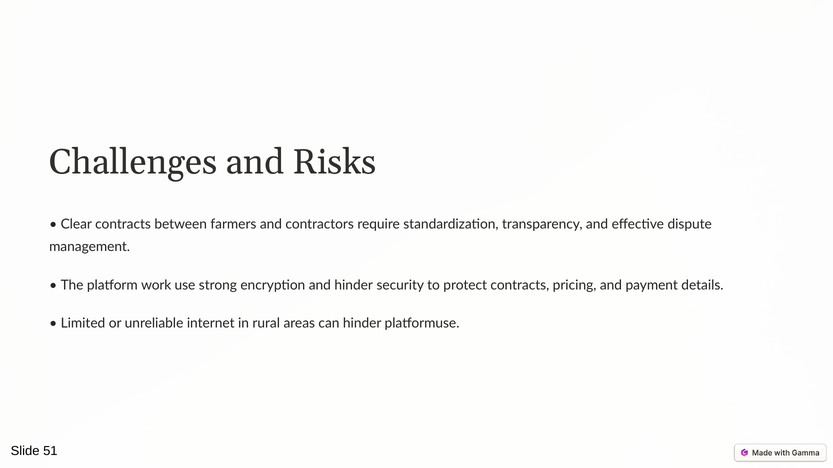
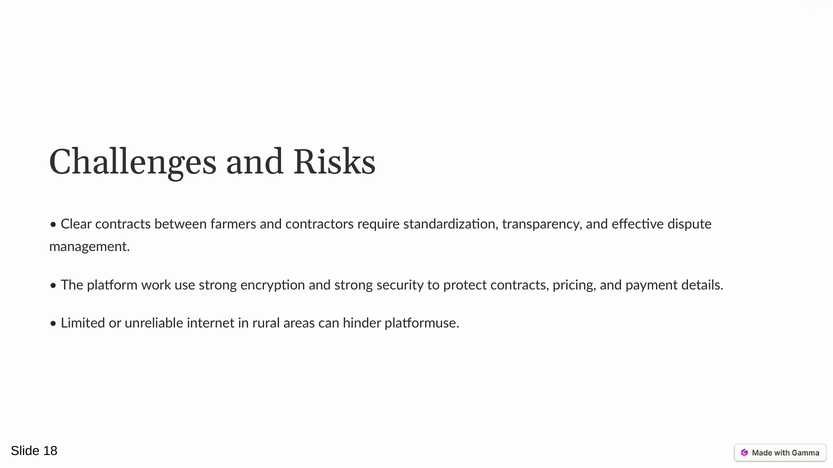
and hinder: hinder -> strong
51: 51 -> 18
